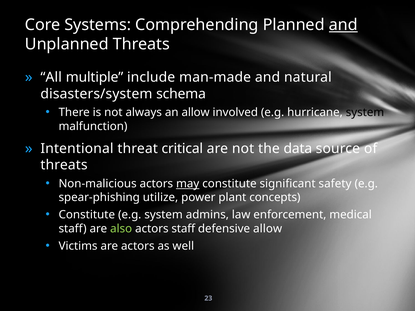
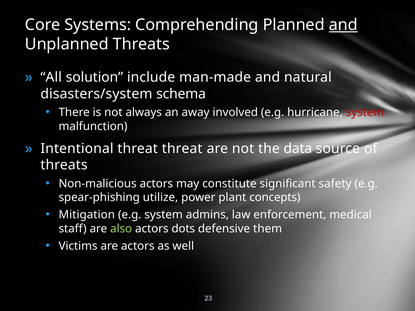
multiple: multiple -> solution
an allow: allow -> away
system at (365, 112) colour: black -> red
threat critical: critical -> threat
may underline: present -> none
Constitute at (87, 215): Constitute -> Mitigation
actors staff: staff -> dots
defensive allow: allow -> them
